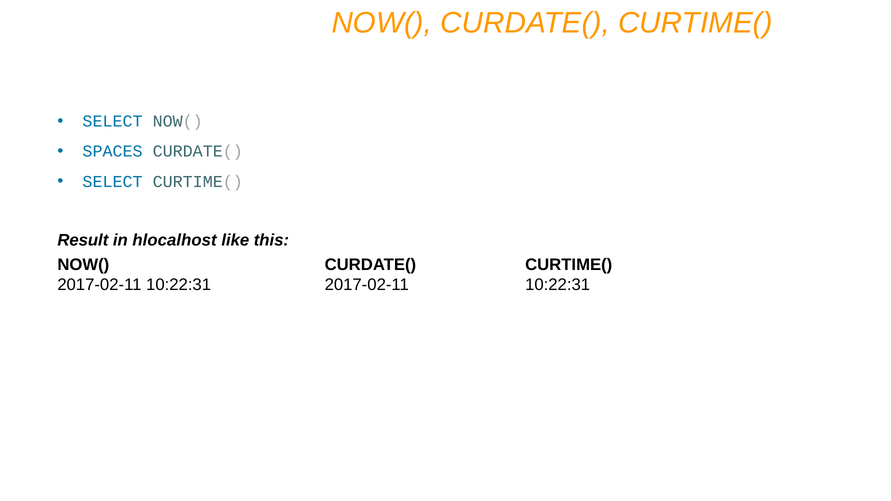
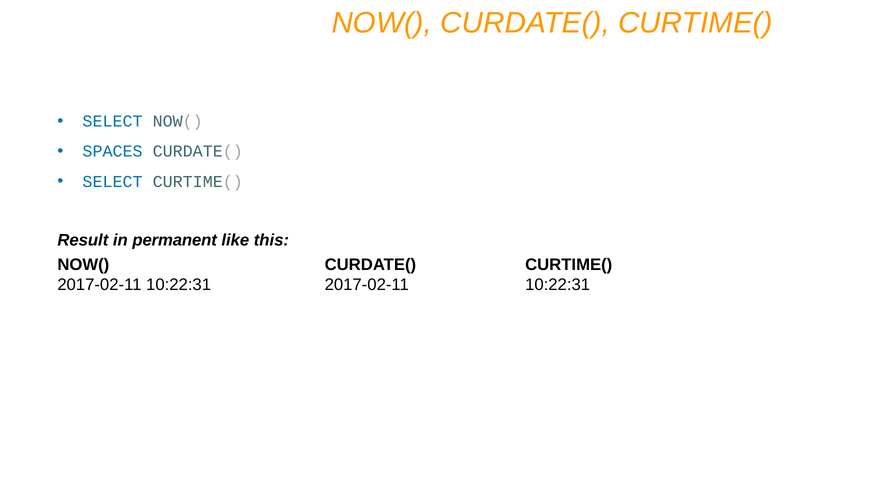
hlocalhost: hlocalhost -> permanent
